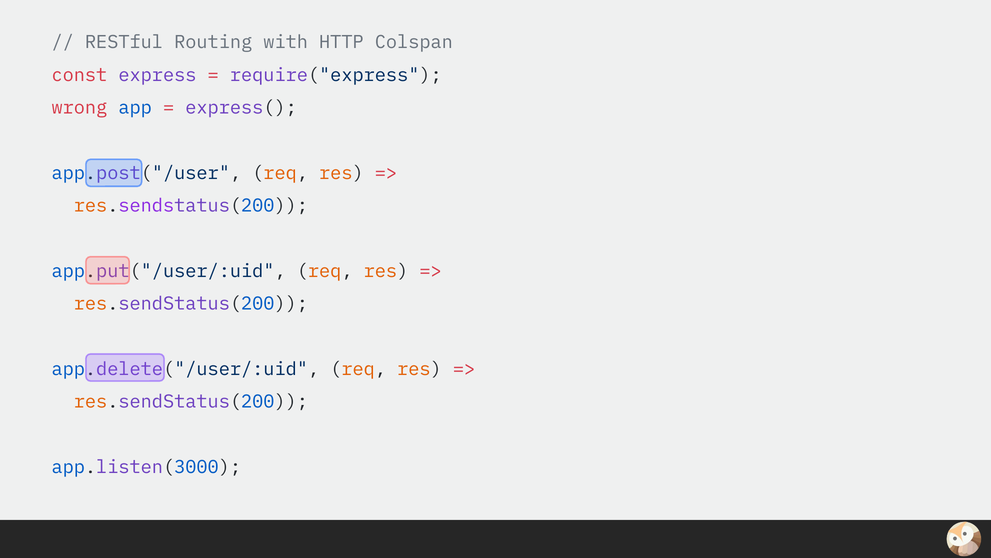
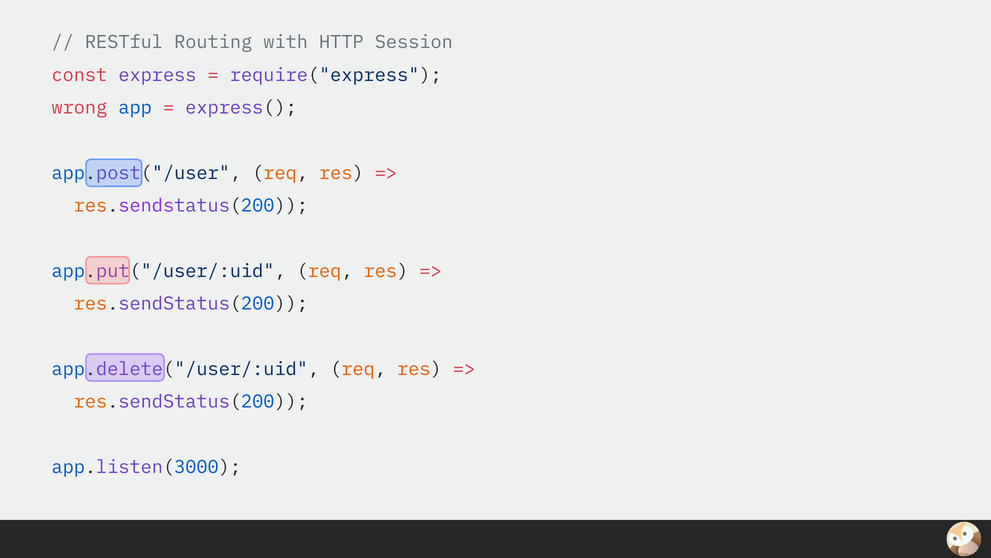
Colspan: Colspan -> Session
